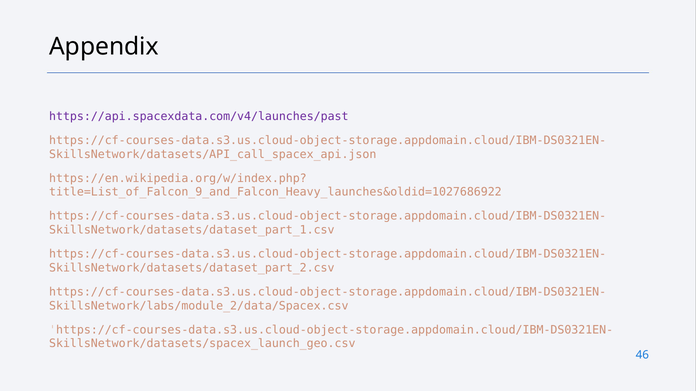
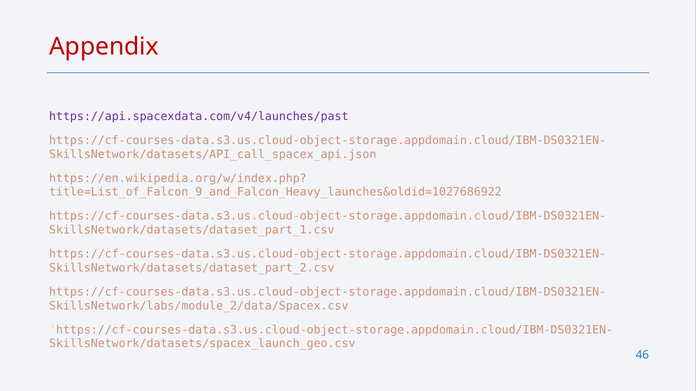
Appendix colour: black -> red
